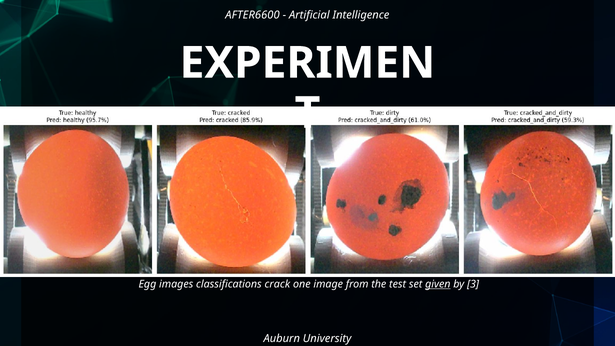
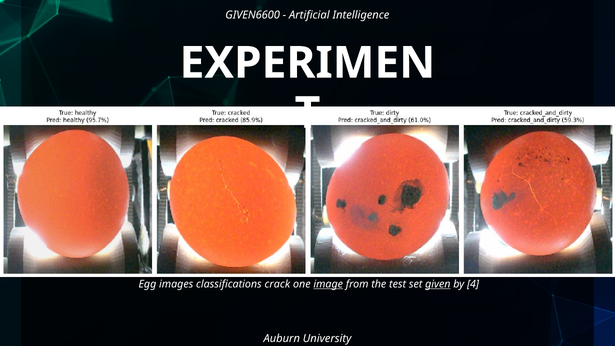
AFTER6600: AFTER6600 -> GIVEN6600
image underline: none -> present
3: 3 -> 4
